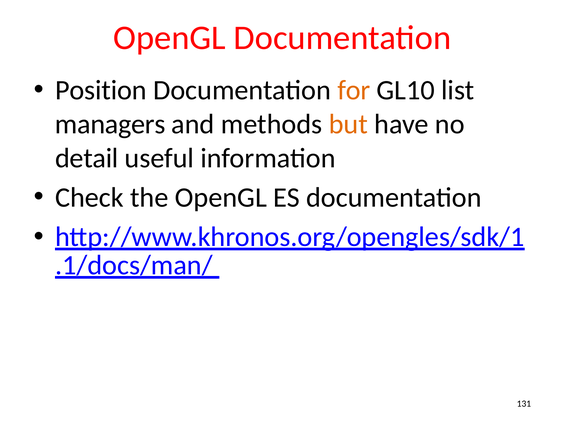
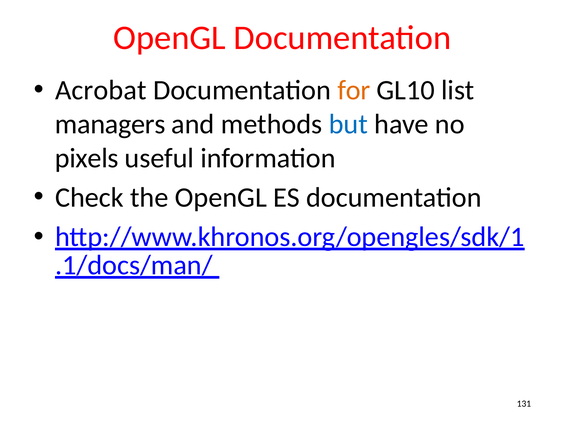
Position: Position -> Acrobat
but colour: orange -> blue
detail: detail -> pixels
